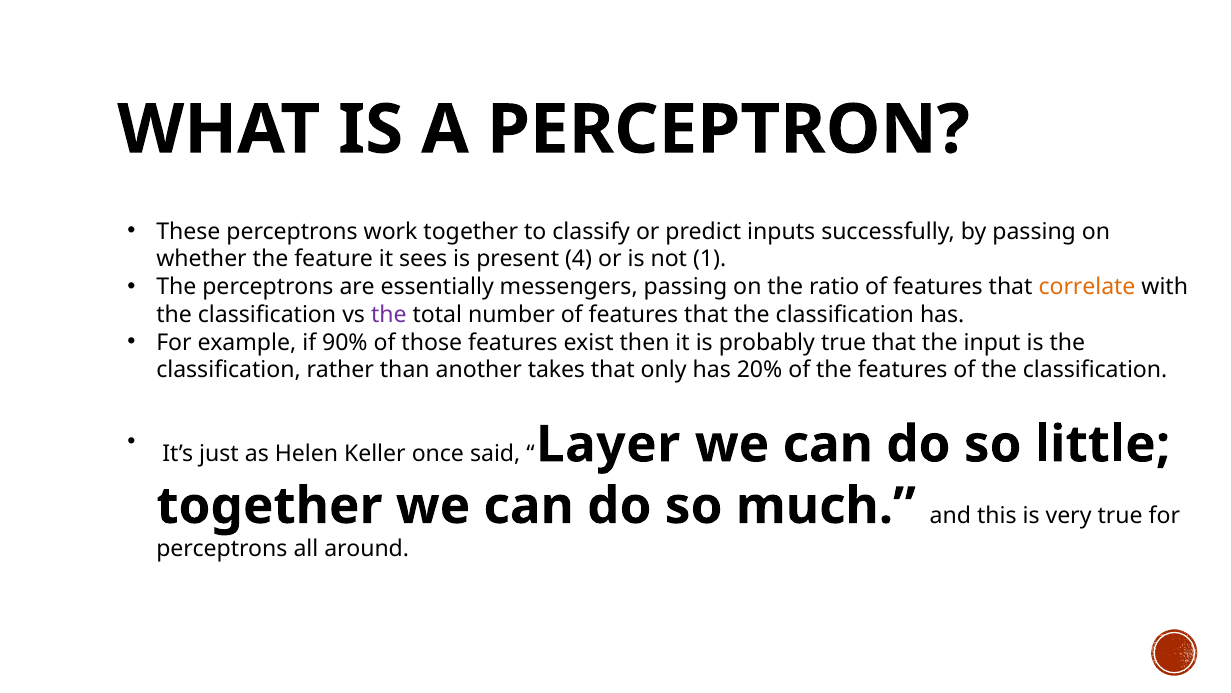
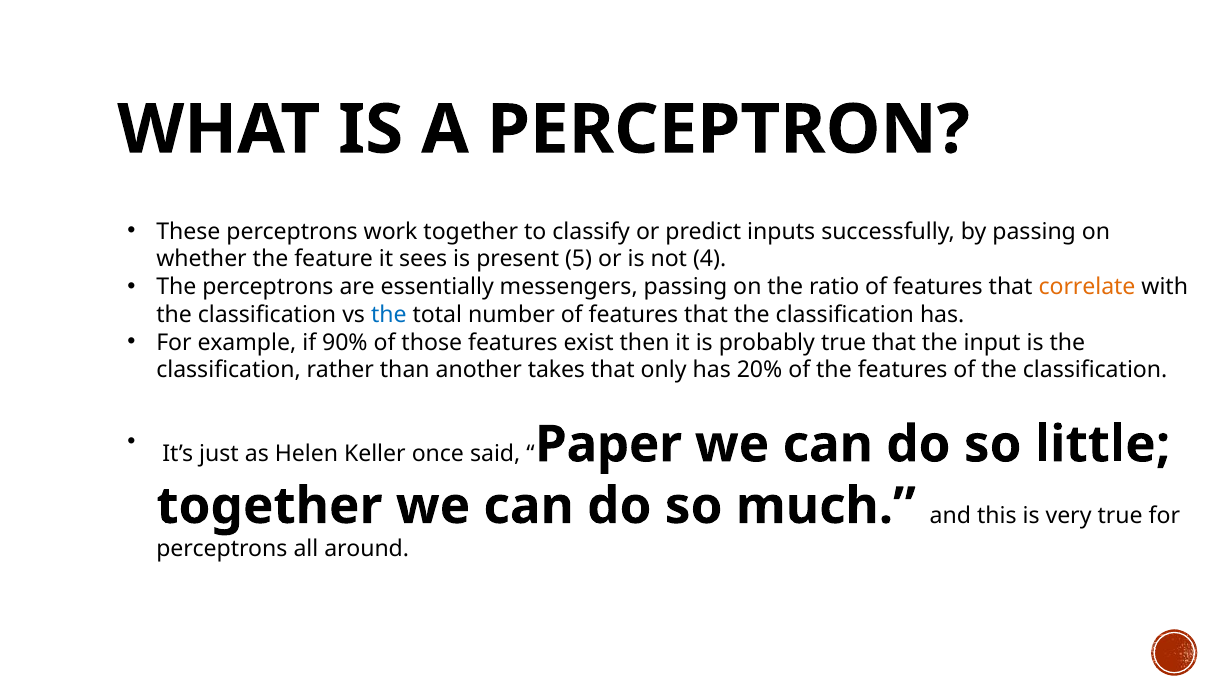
4: 4 -> 5
1: 1 -> 4
the at (389, 314) colour: purple -> blue
Layer: Layer -> Paper
